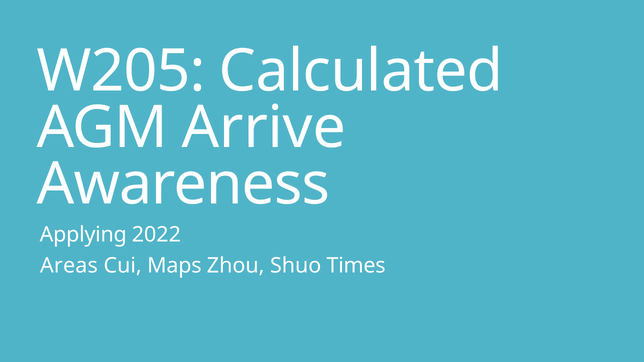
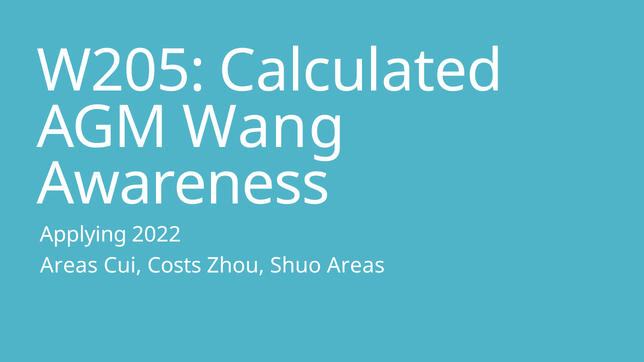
Arrive: Arrive -> Wang
Maps: Maps -> Costs
Shuo Times: Times -> Areas
